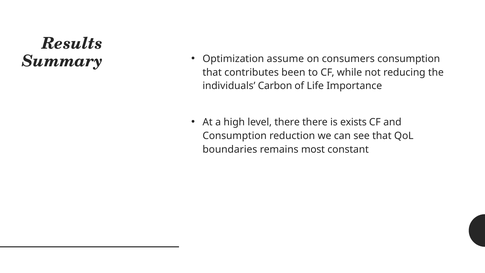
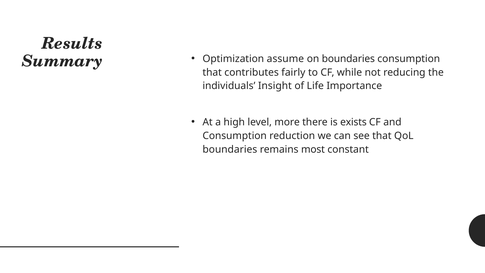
on consumers: consumers -> boundaries
been: been -> fairly
Carbon: Carbon -> Insight
level there: there -> more
